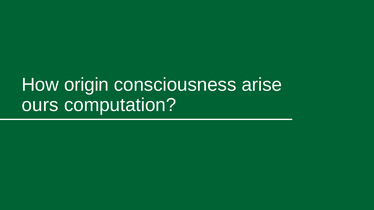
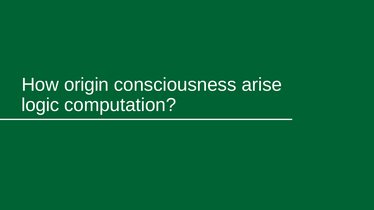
ours: ours -> logic
